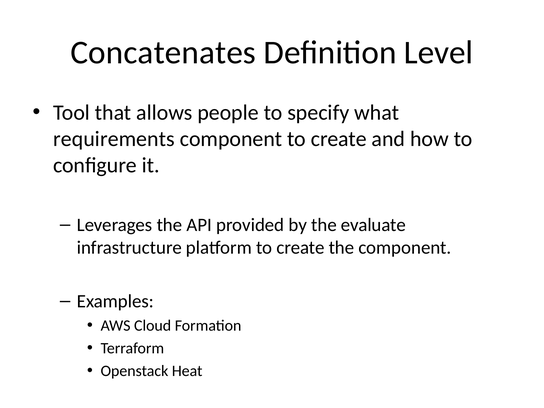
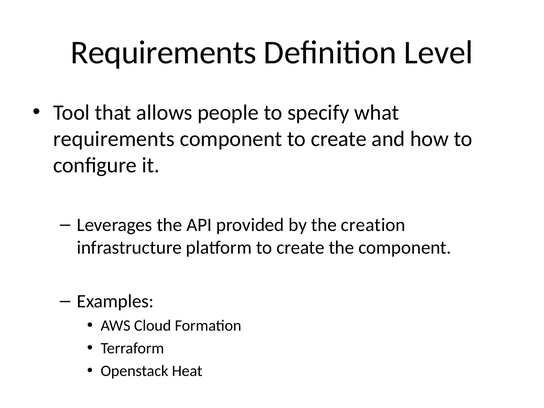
Concatenates at (163, 53): Concatenates -> Requirements
evaluate: evaluate -> creation
